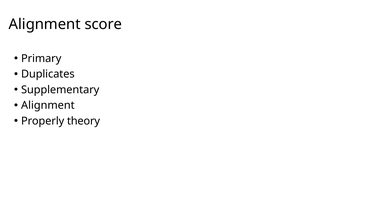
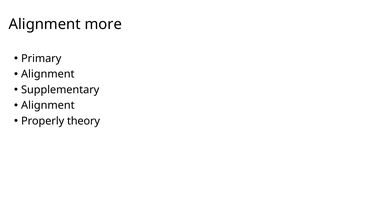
score: score -> more
Duplicates at (48, 74): Duplicates -> Alignment
